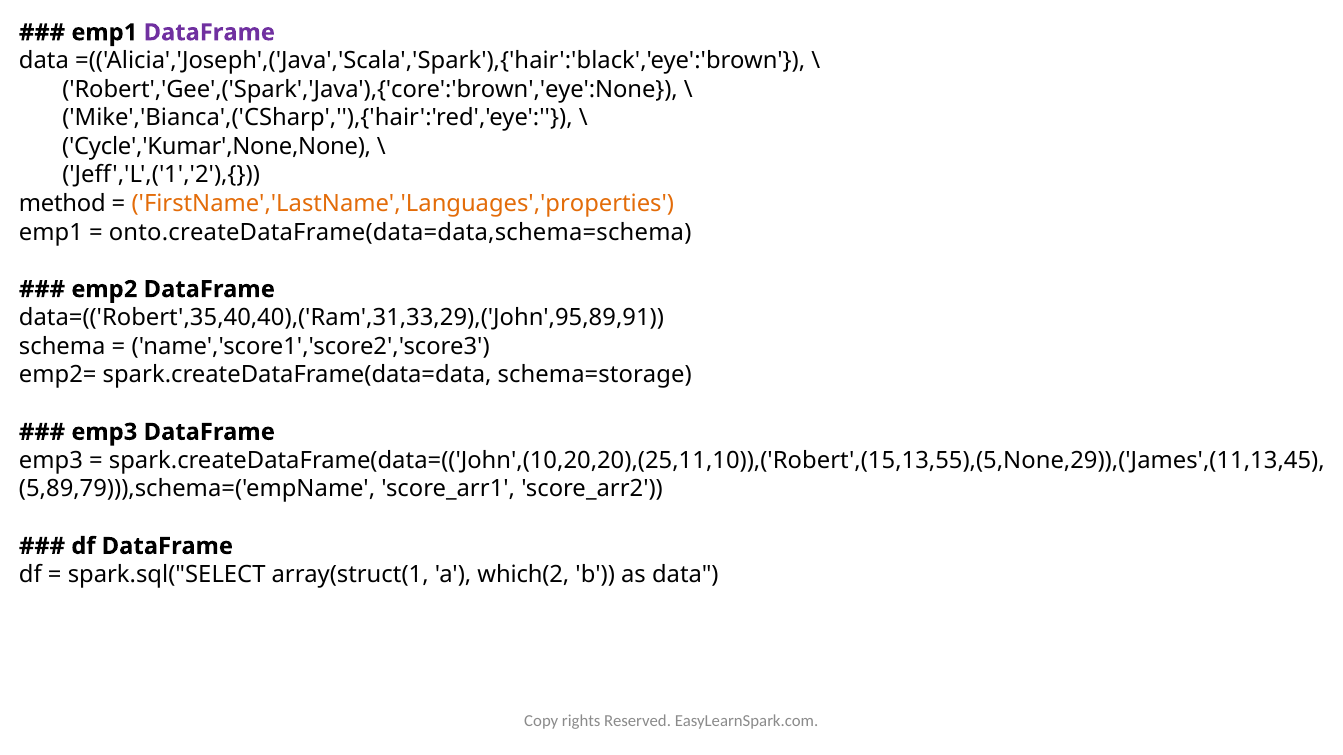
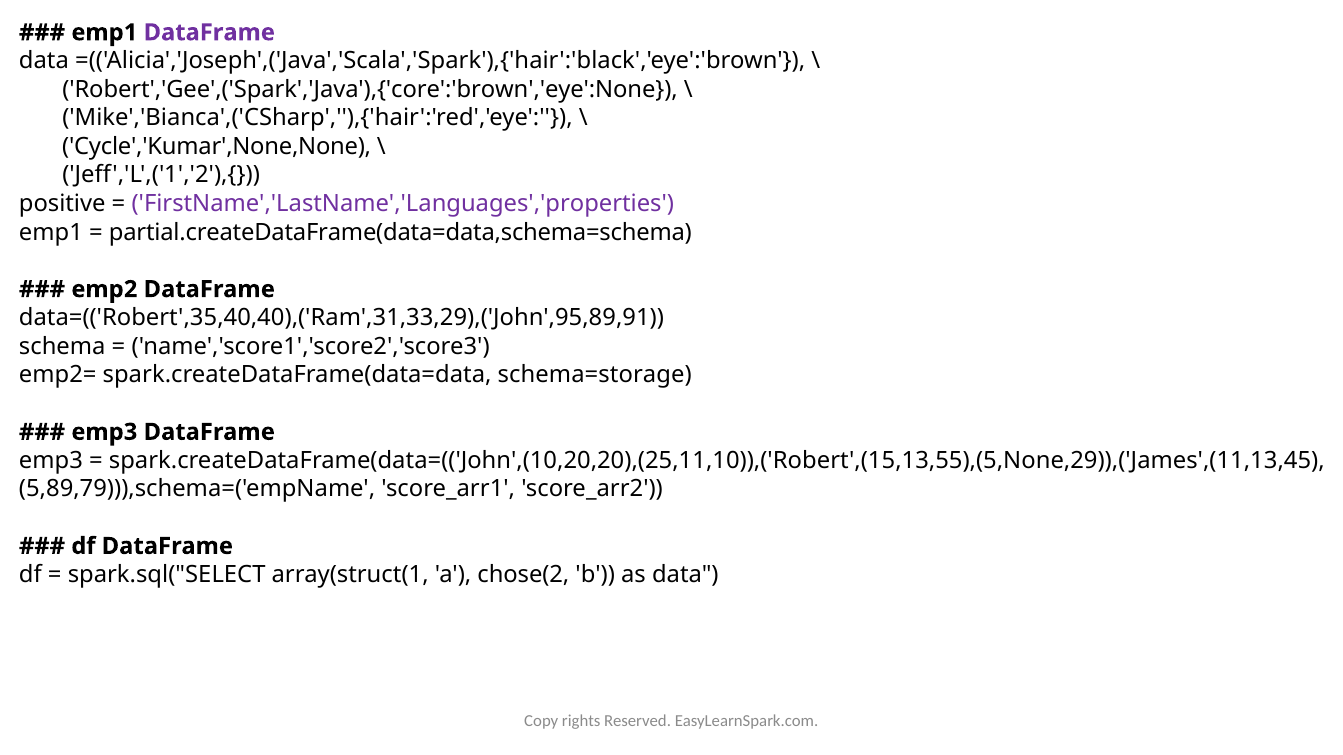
method: method -> positive
FirstName','LastName','Languages','properties colour: orange -> purple
onto.createDataFrame(data=data,schema=schema: onto.createDataFrame(data=data,schema=schema -> partial.createDataFrame(data=data,schema=schema
which(2: which(2 -> chose(2
